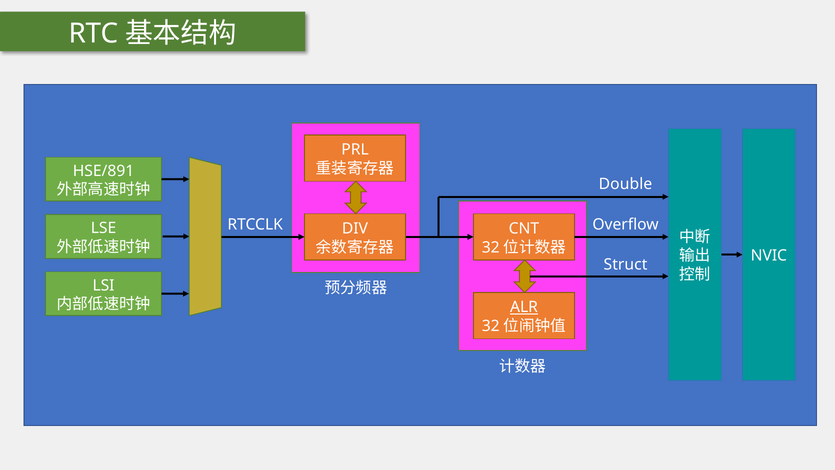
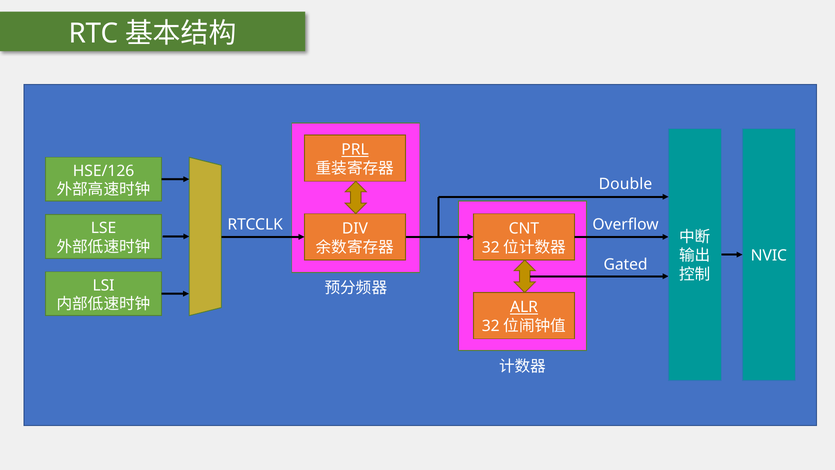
PRL underline: none -> present
HSE/891: HSE/891 -> HSE/126
Struct: Struct -> Gated
